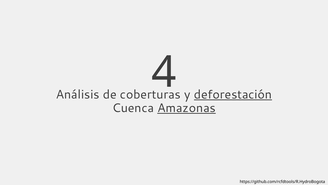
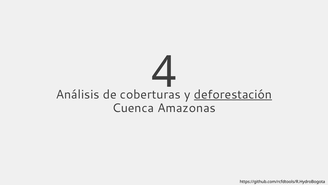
Amazonas underline: present -> none
